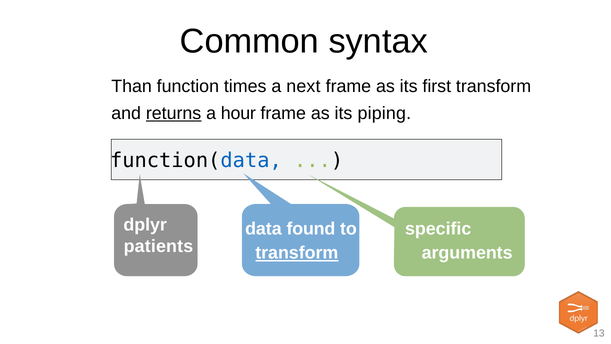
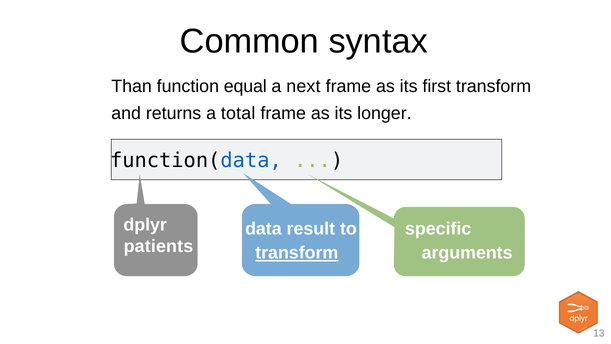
times: times -> equal
returns underline: present -> none
hour: hour -> total
piping: piping -> longer
found: found -> result
